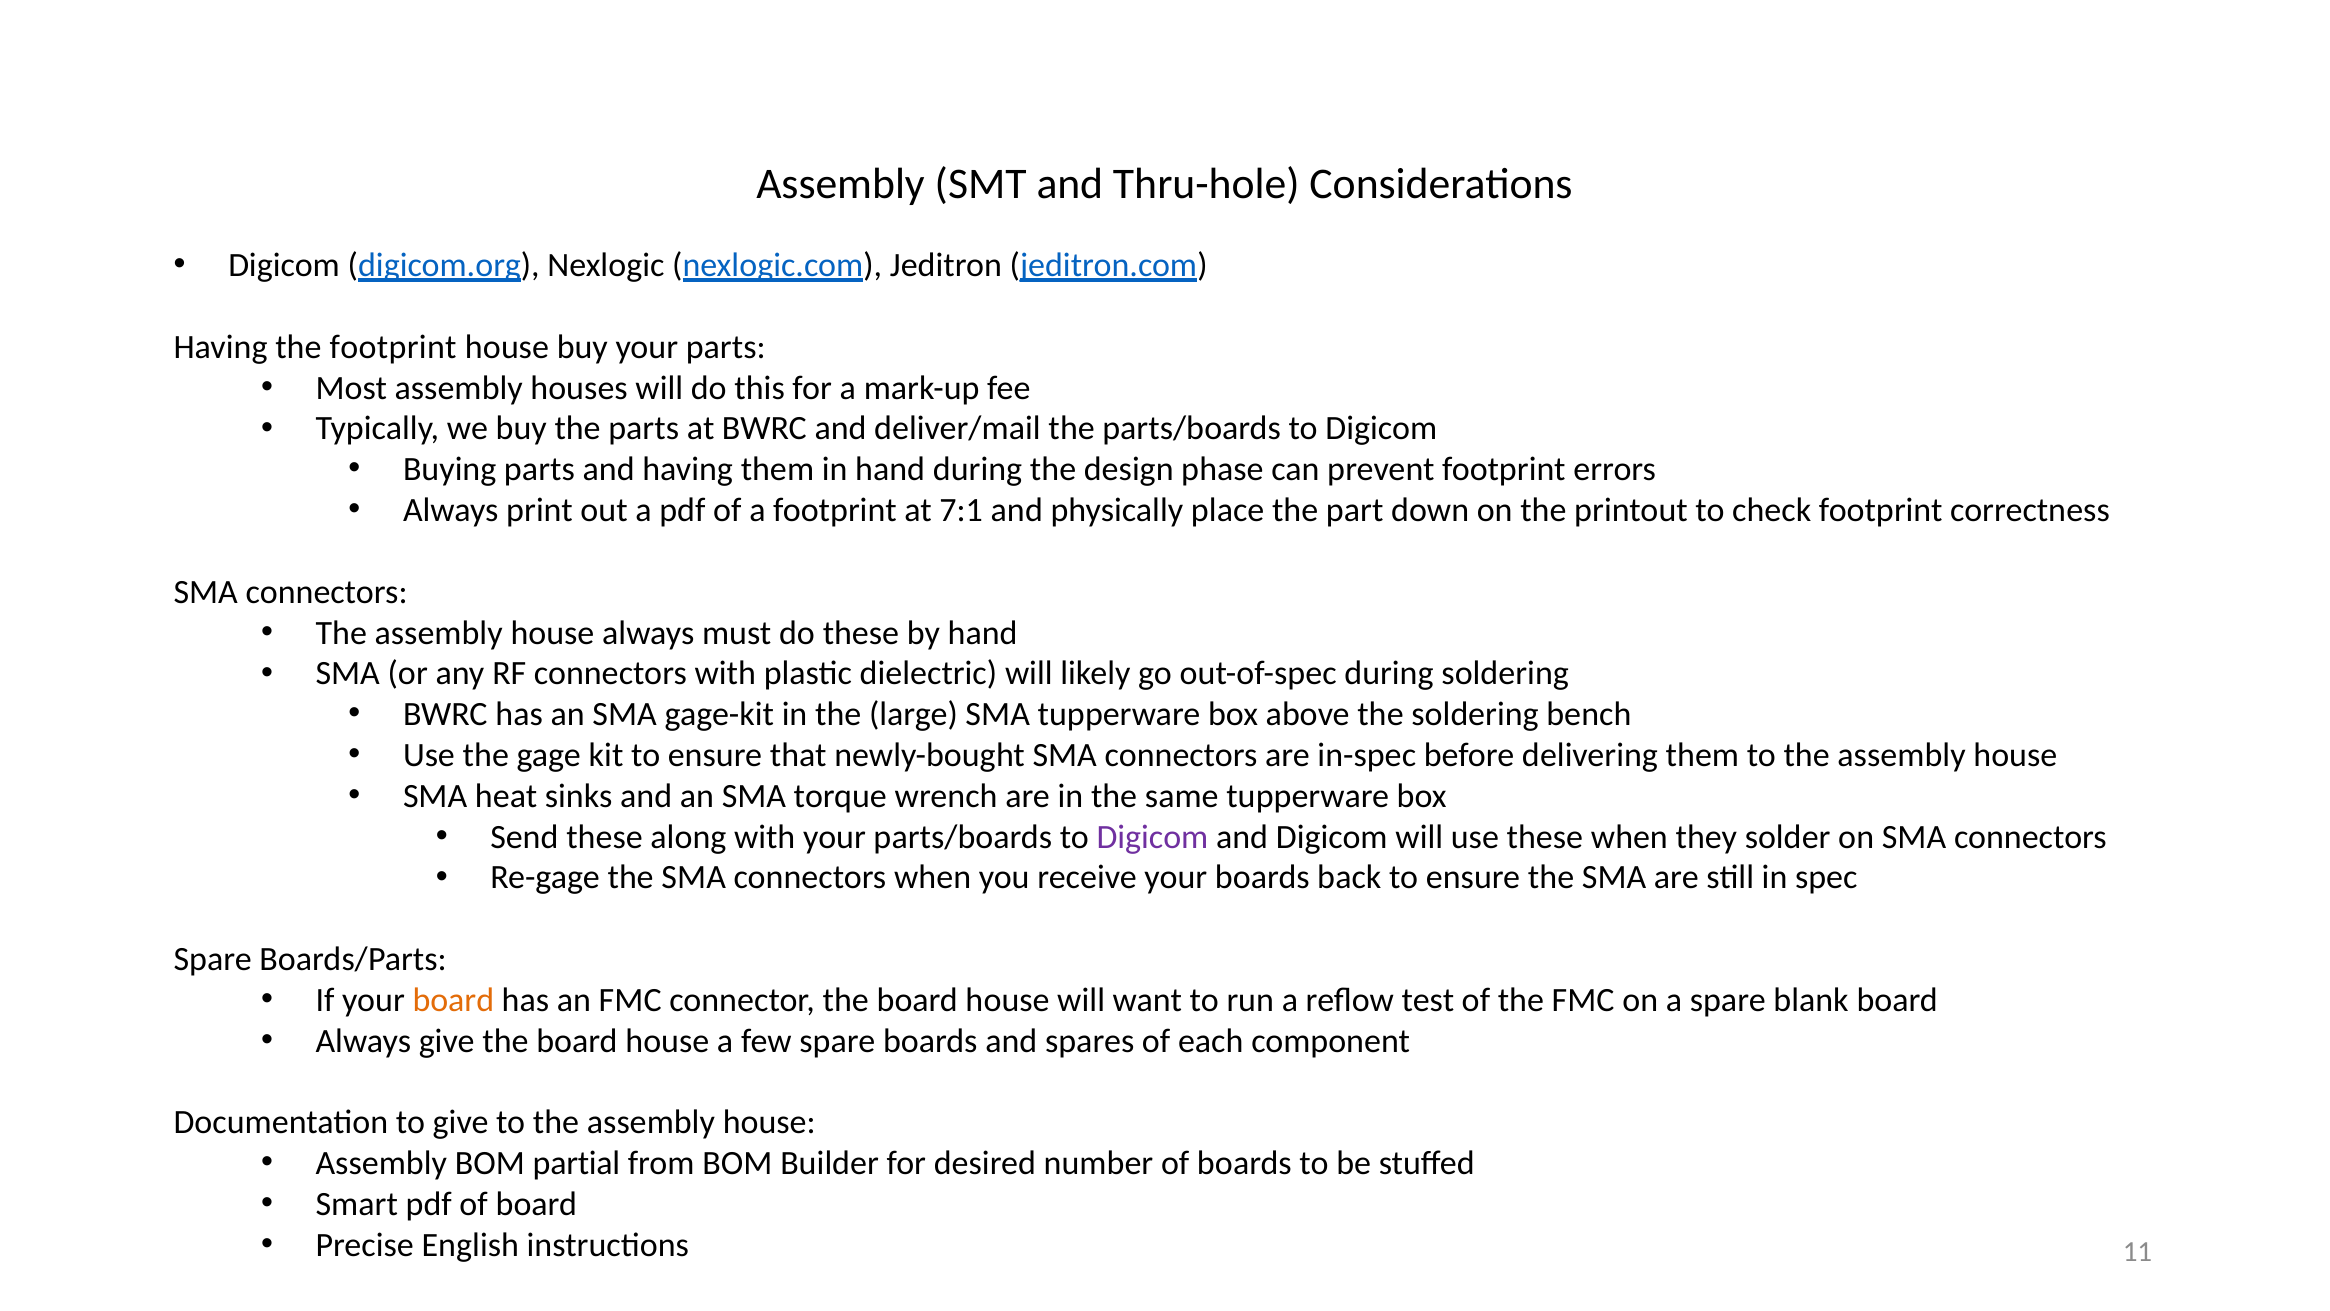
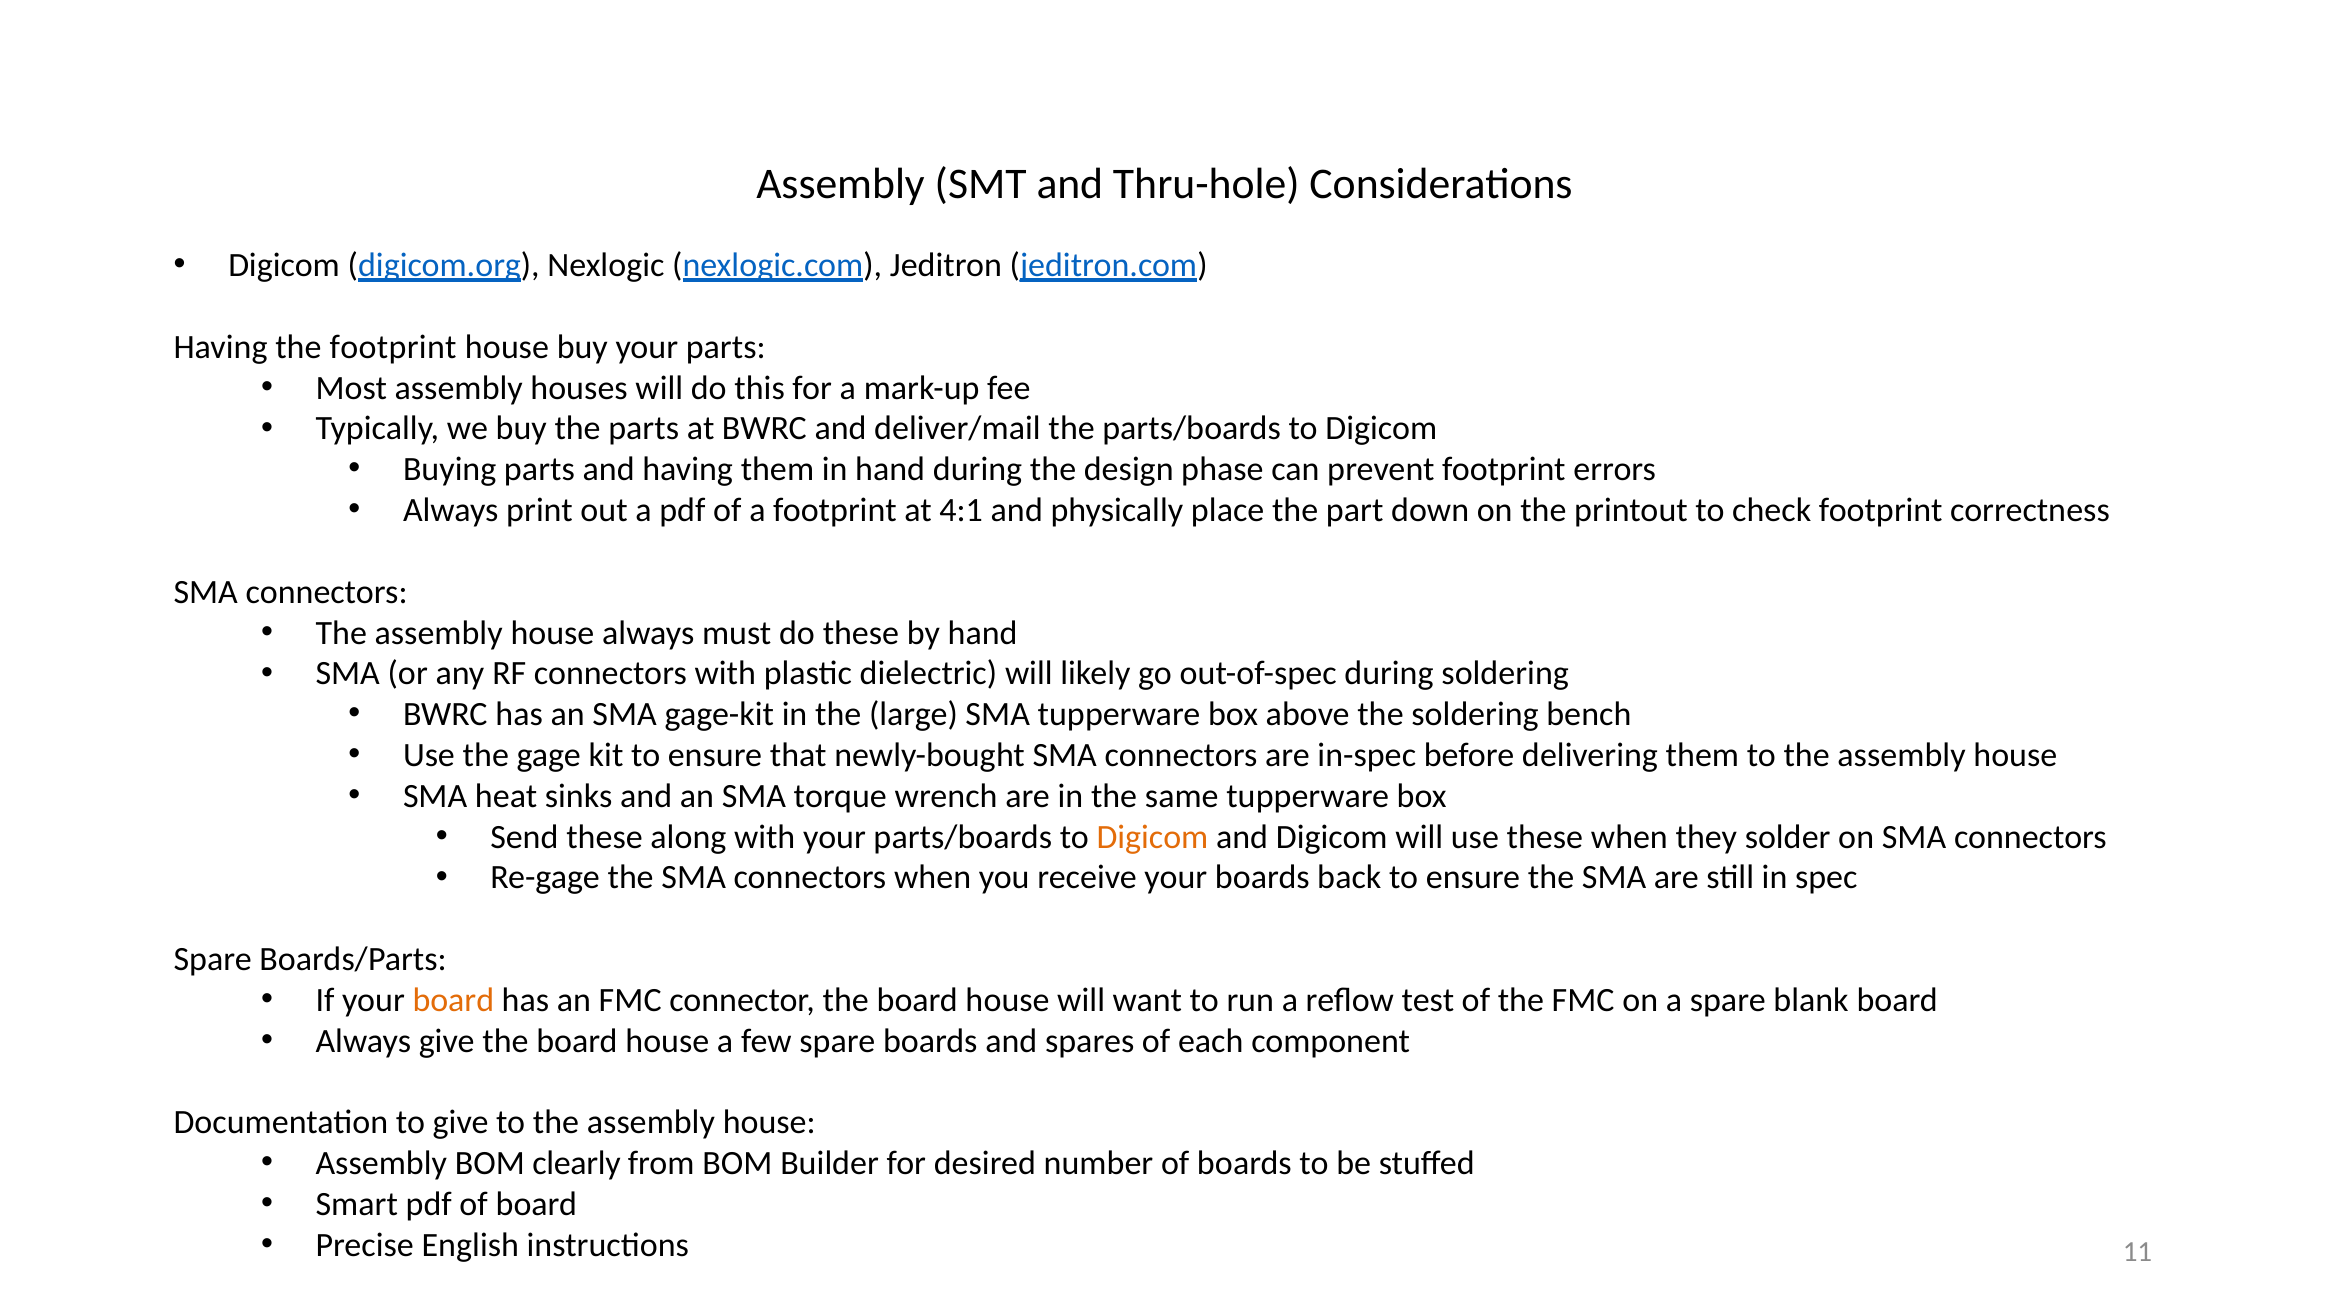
7:1: 7:1 -> 4:1
Digicom at (1152, 837) colour: purple -> orange
partial: partial -> clearly
